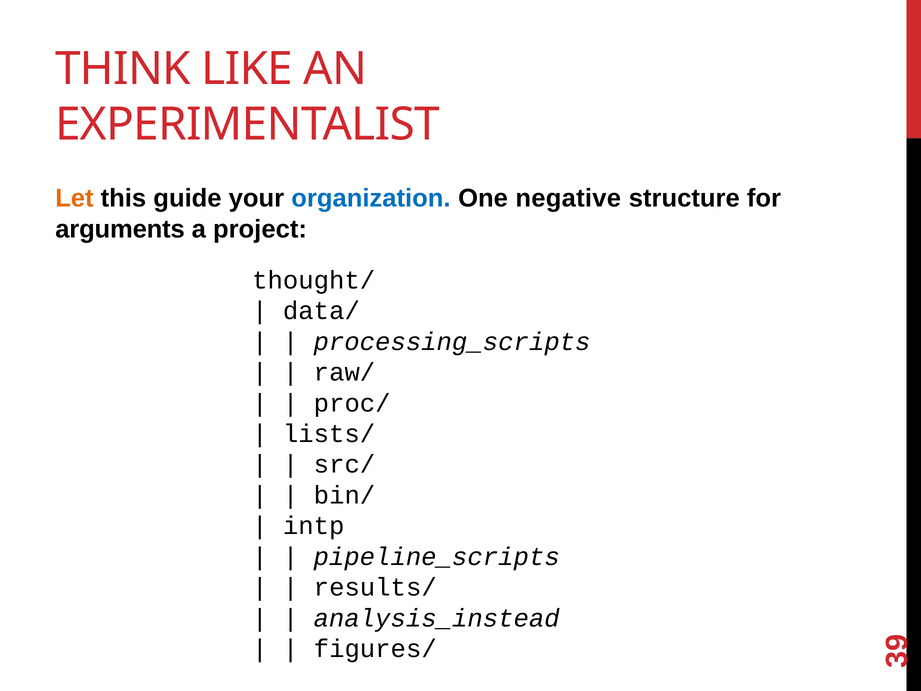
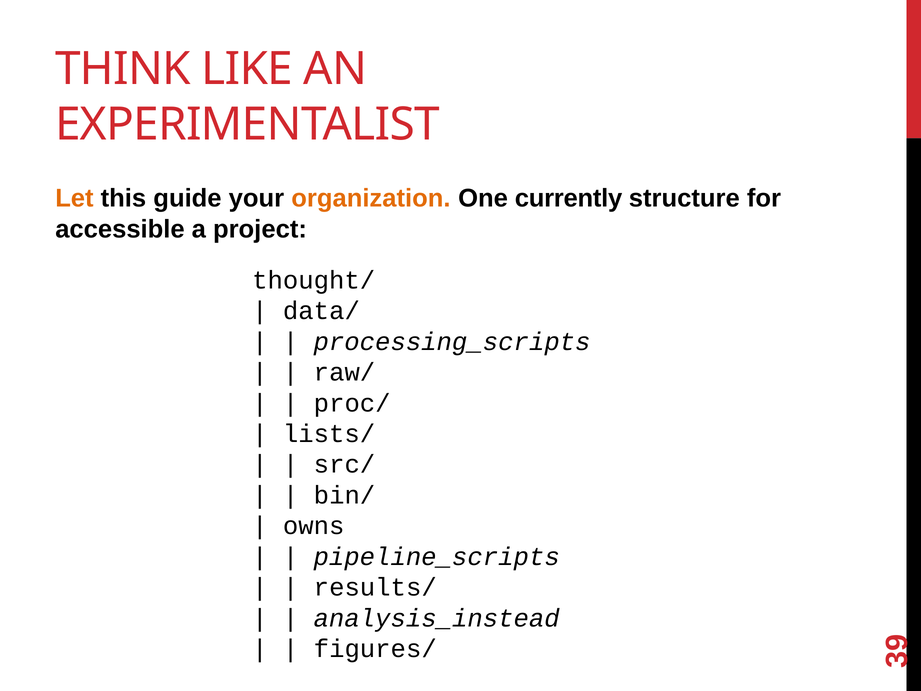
organization colour: blue -> orange
negative: negative -> currently
arguments: arguments -> accessible
intp: intp -> owns
